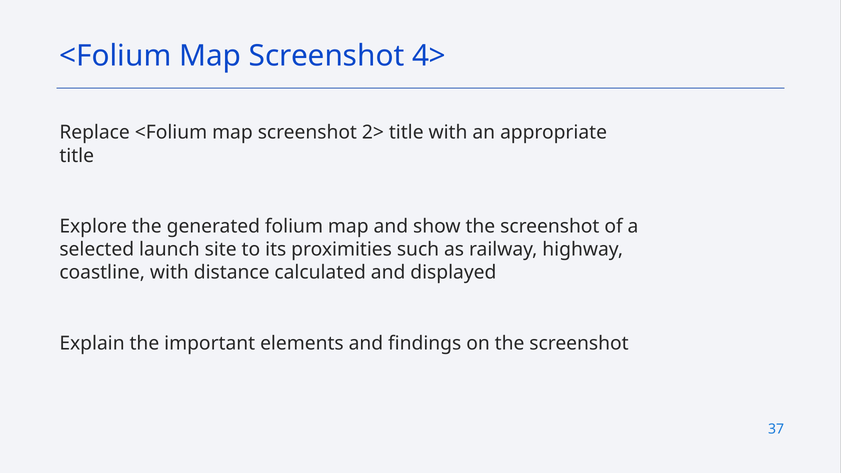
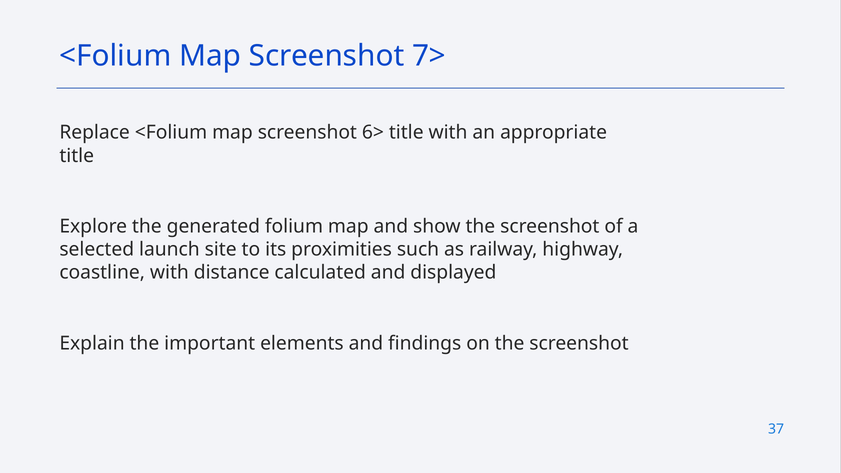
4>: 4> -> 7>
2>: 2> -> 6>
